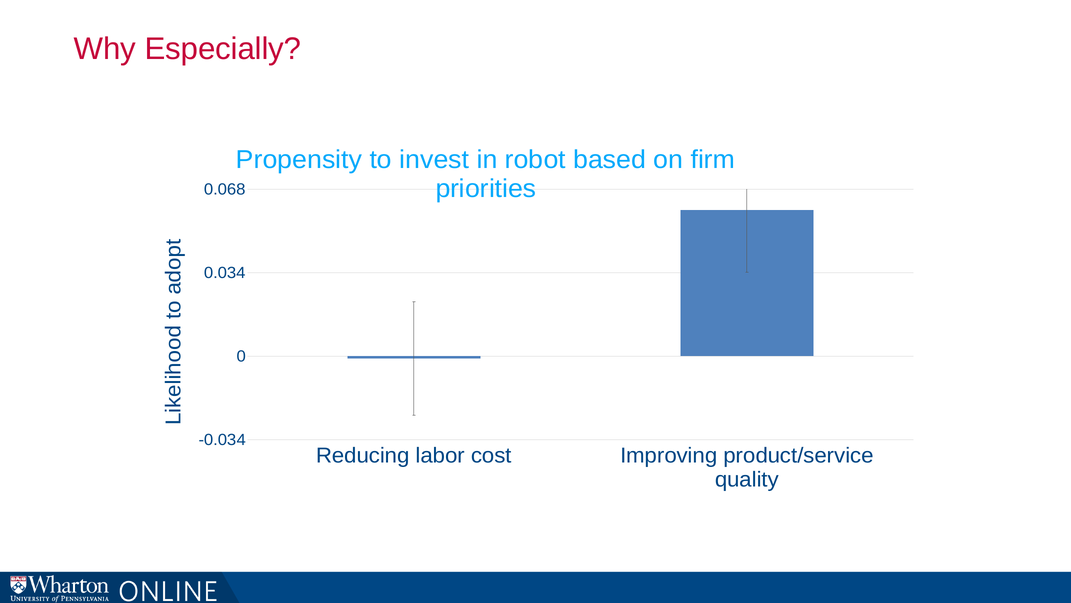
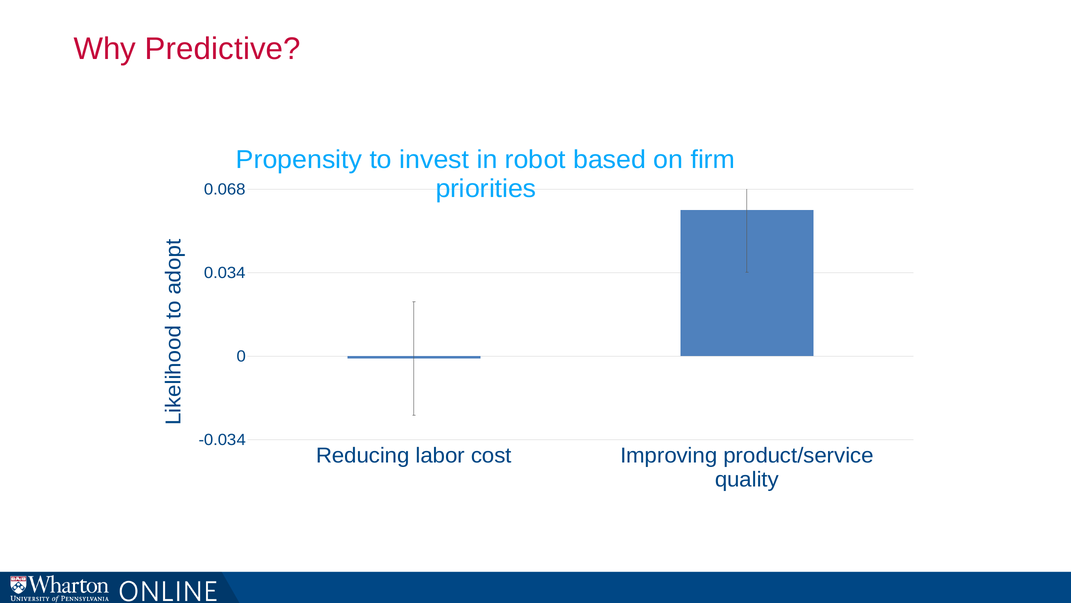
Especially: Especially -> Predictive
